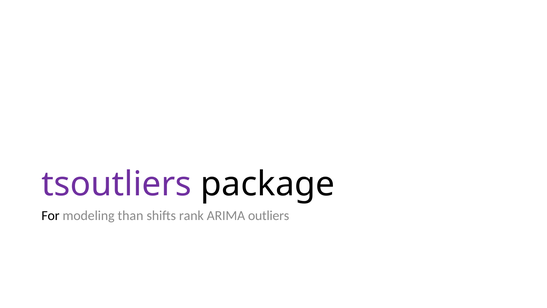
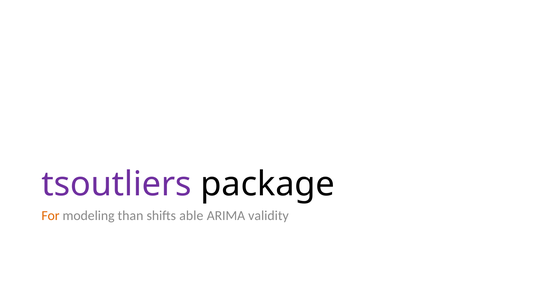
For colour: black -> orange
rank: rank -> able
outliers: outliers -> validity
